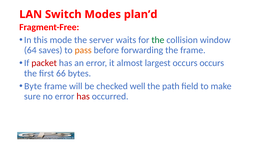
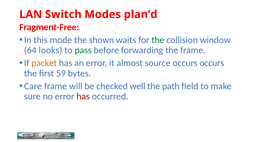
server: server -> shown
saves: saves -> looks
pass colour: orange -> green
packet colour: red -> orange
largest: largest -> source
66: 66 -> 59
Byte: Byte -> Care
